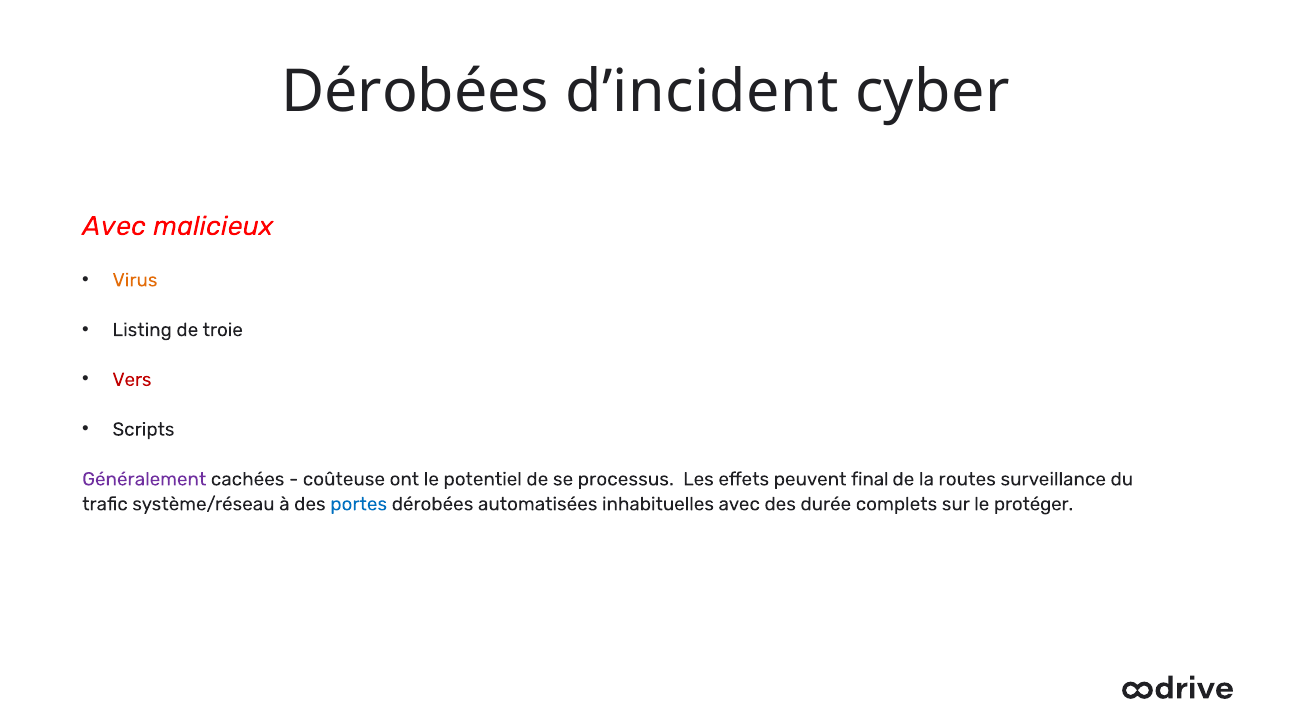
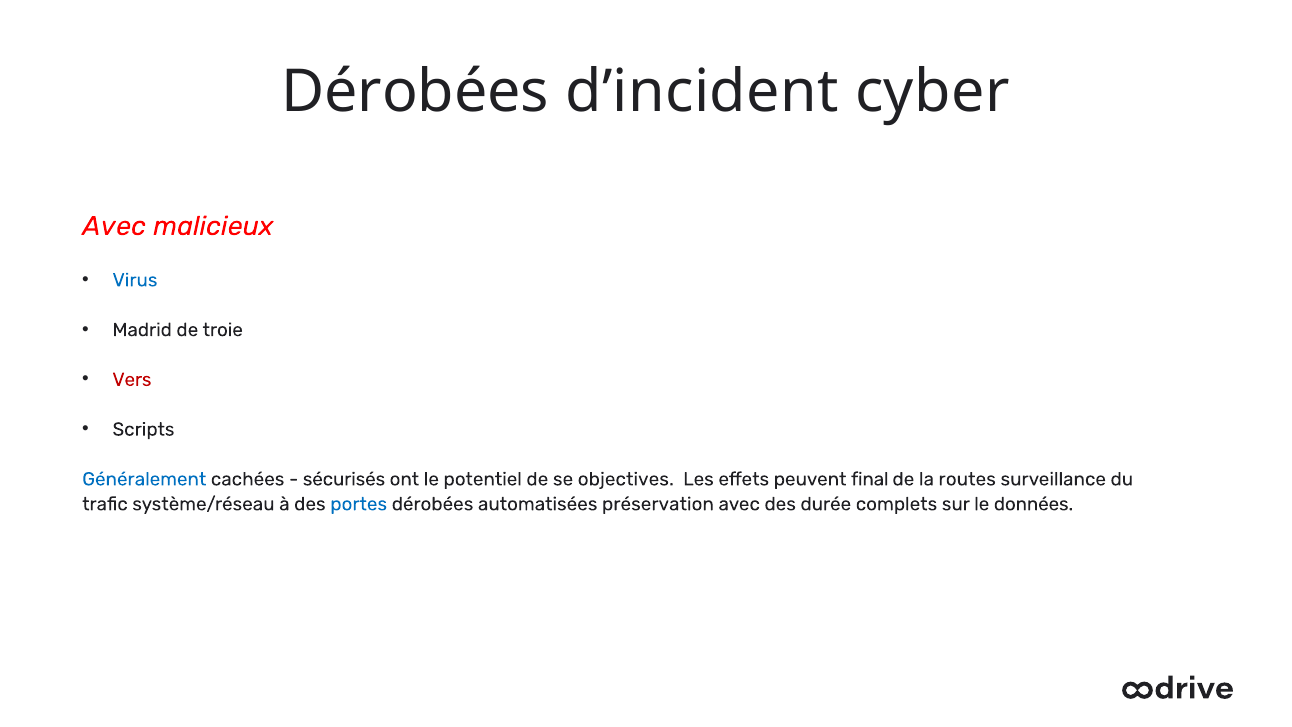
Virus colour: orange -> blue
Listing: Listing -> Madrid
Généralement colour: purple -> blue
coûteuse: coûteuse -> sécurisés
processus: processus -> objectives
inhabituelles: inhabituelles -> préservation
protéger: protéger -> données
